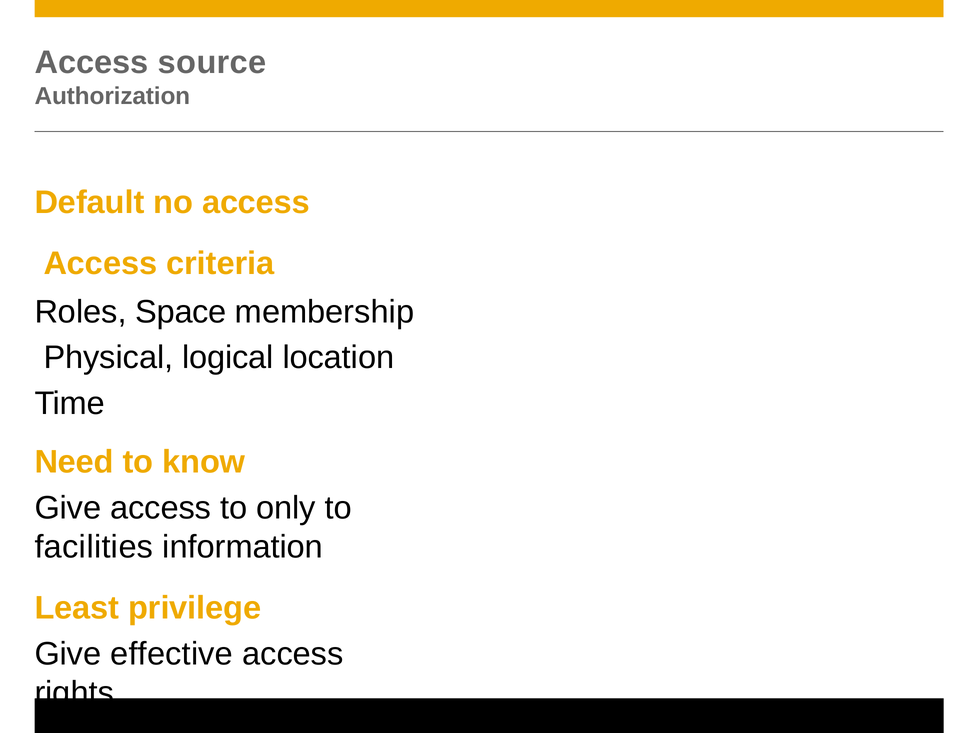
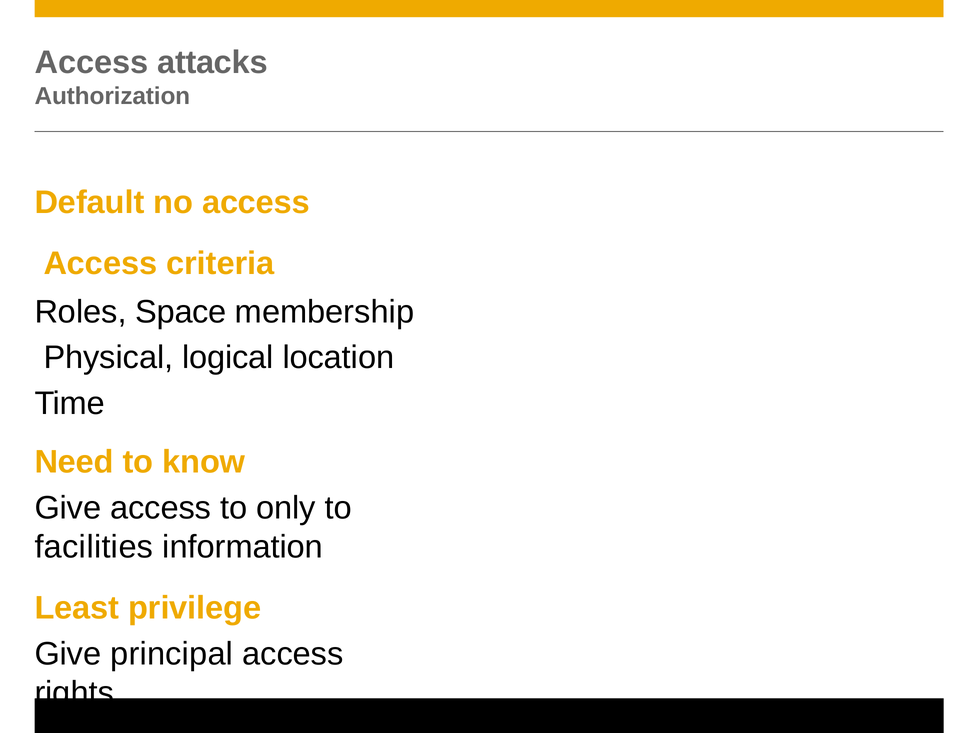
source: source -> attacks
effective: effective -> principal
